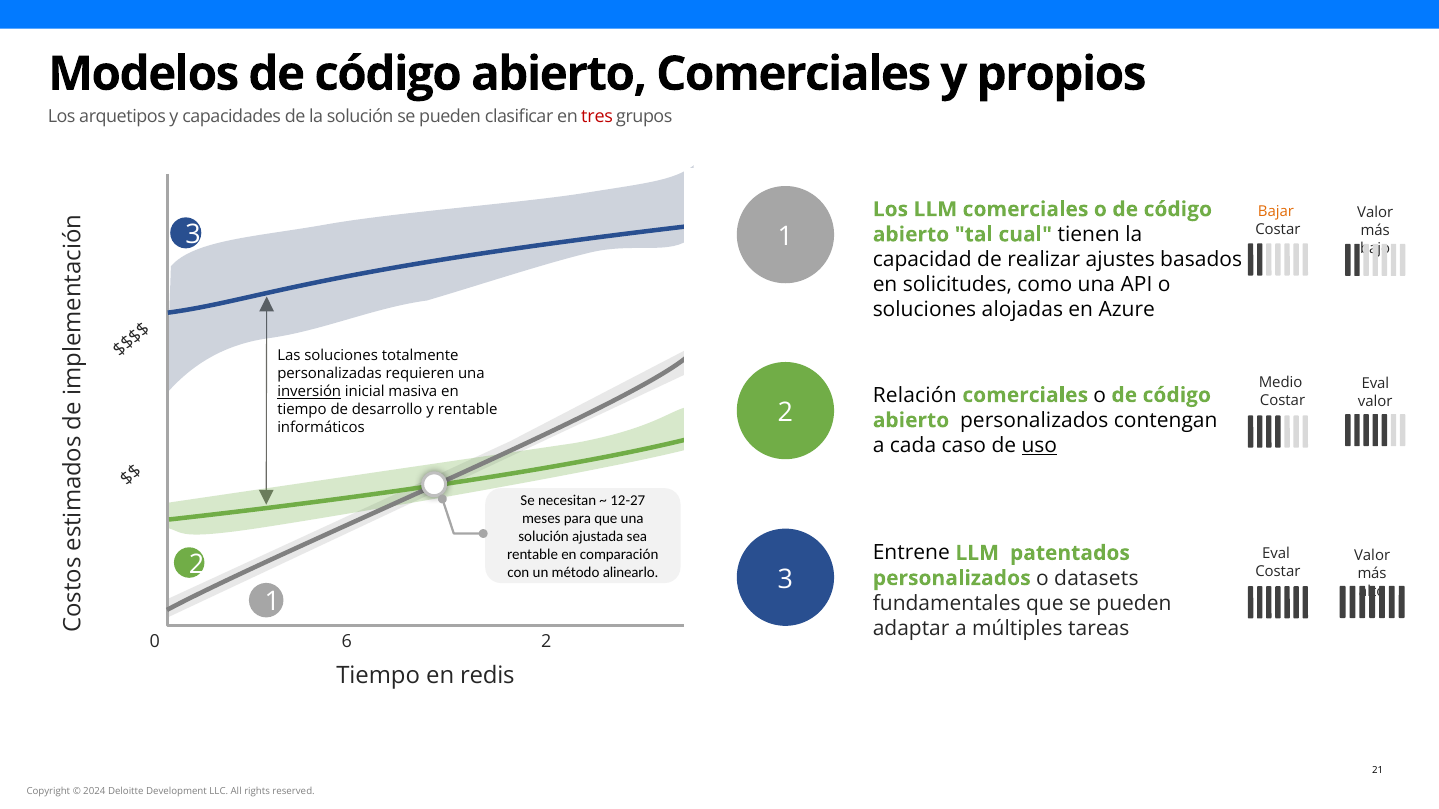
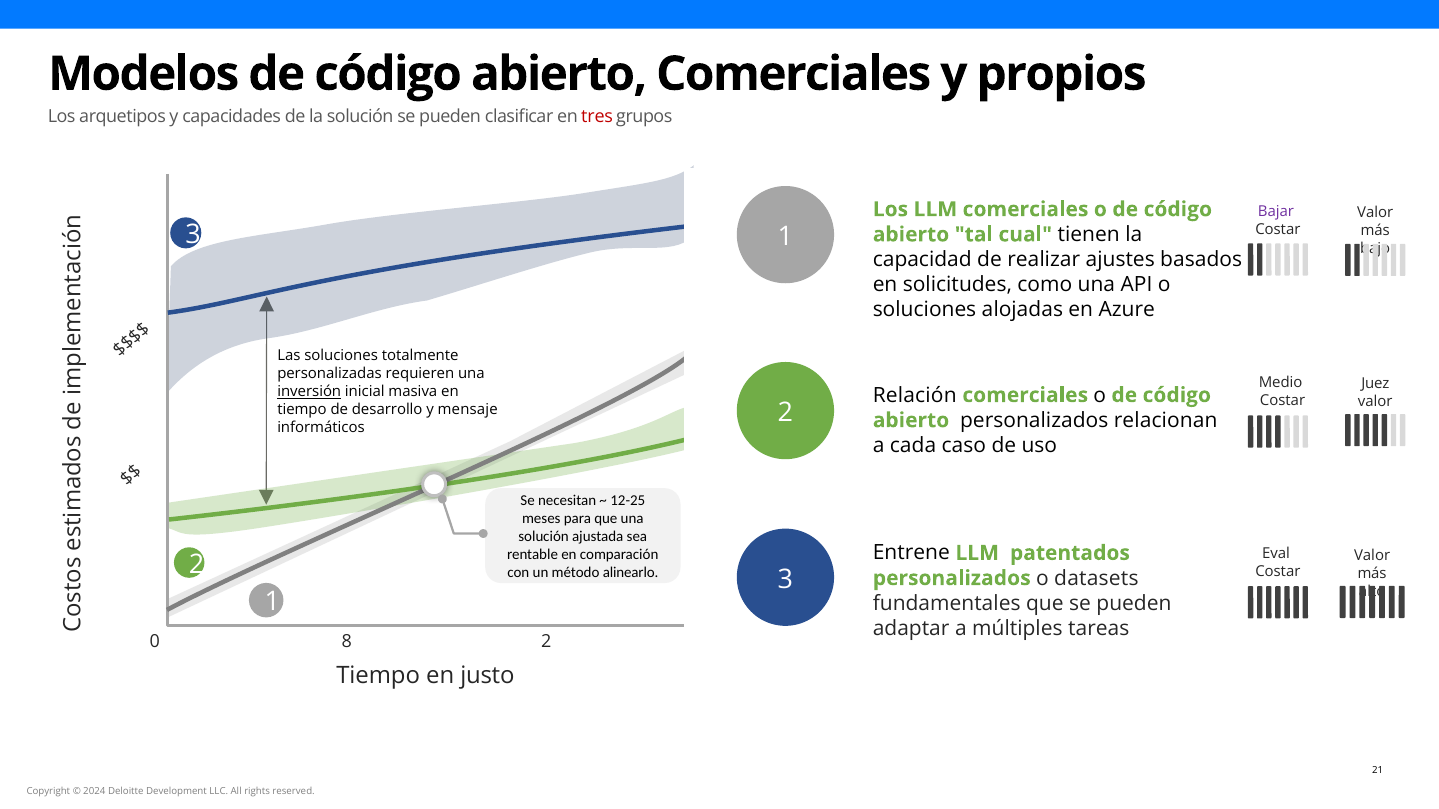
Bajar colour: orange -> purple
Eval at (1375, 384): Eval -> Juez
y rentable: rentable -> mensaje
contengan: contengan -> relacionan
uso underline: present -> none
12-27: 12-27 -> 12-25
6: 6 -> 8
redis: redis -> justo
